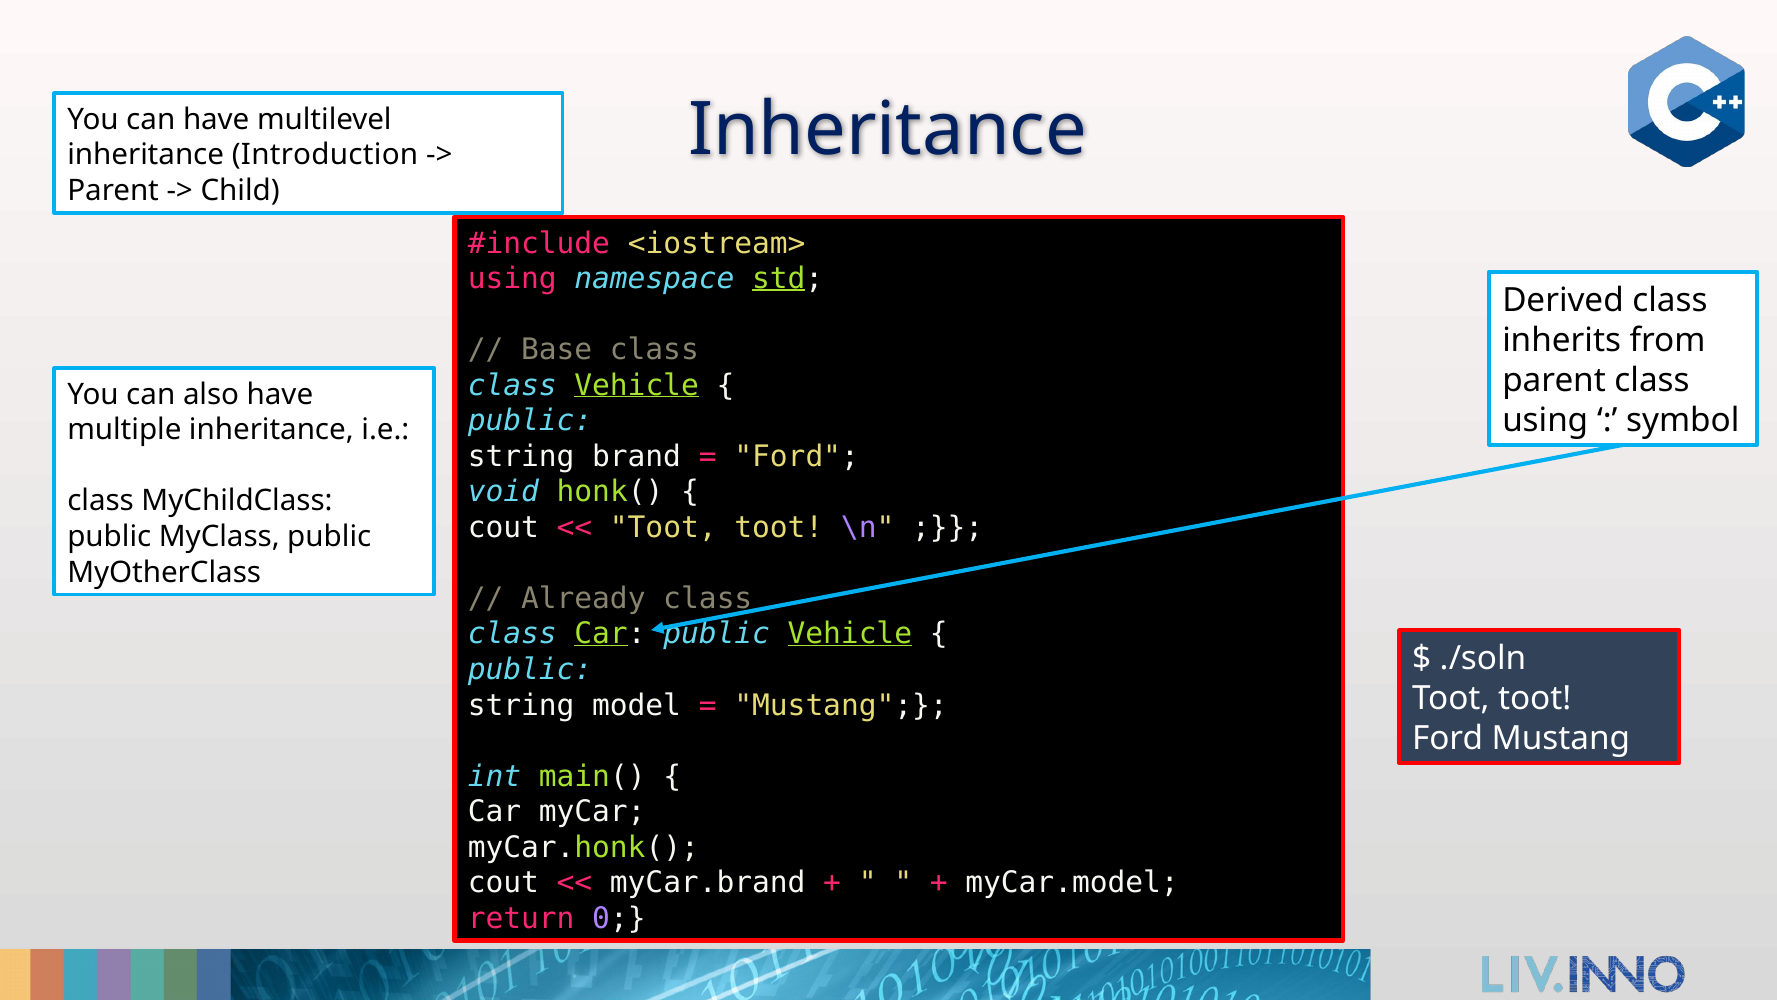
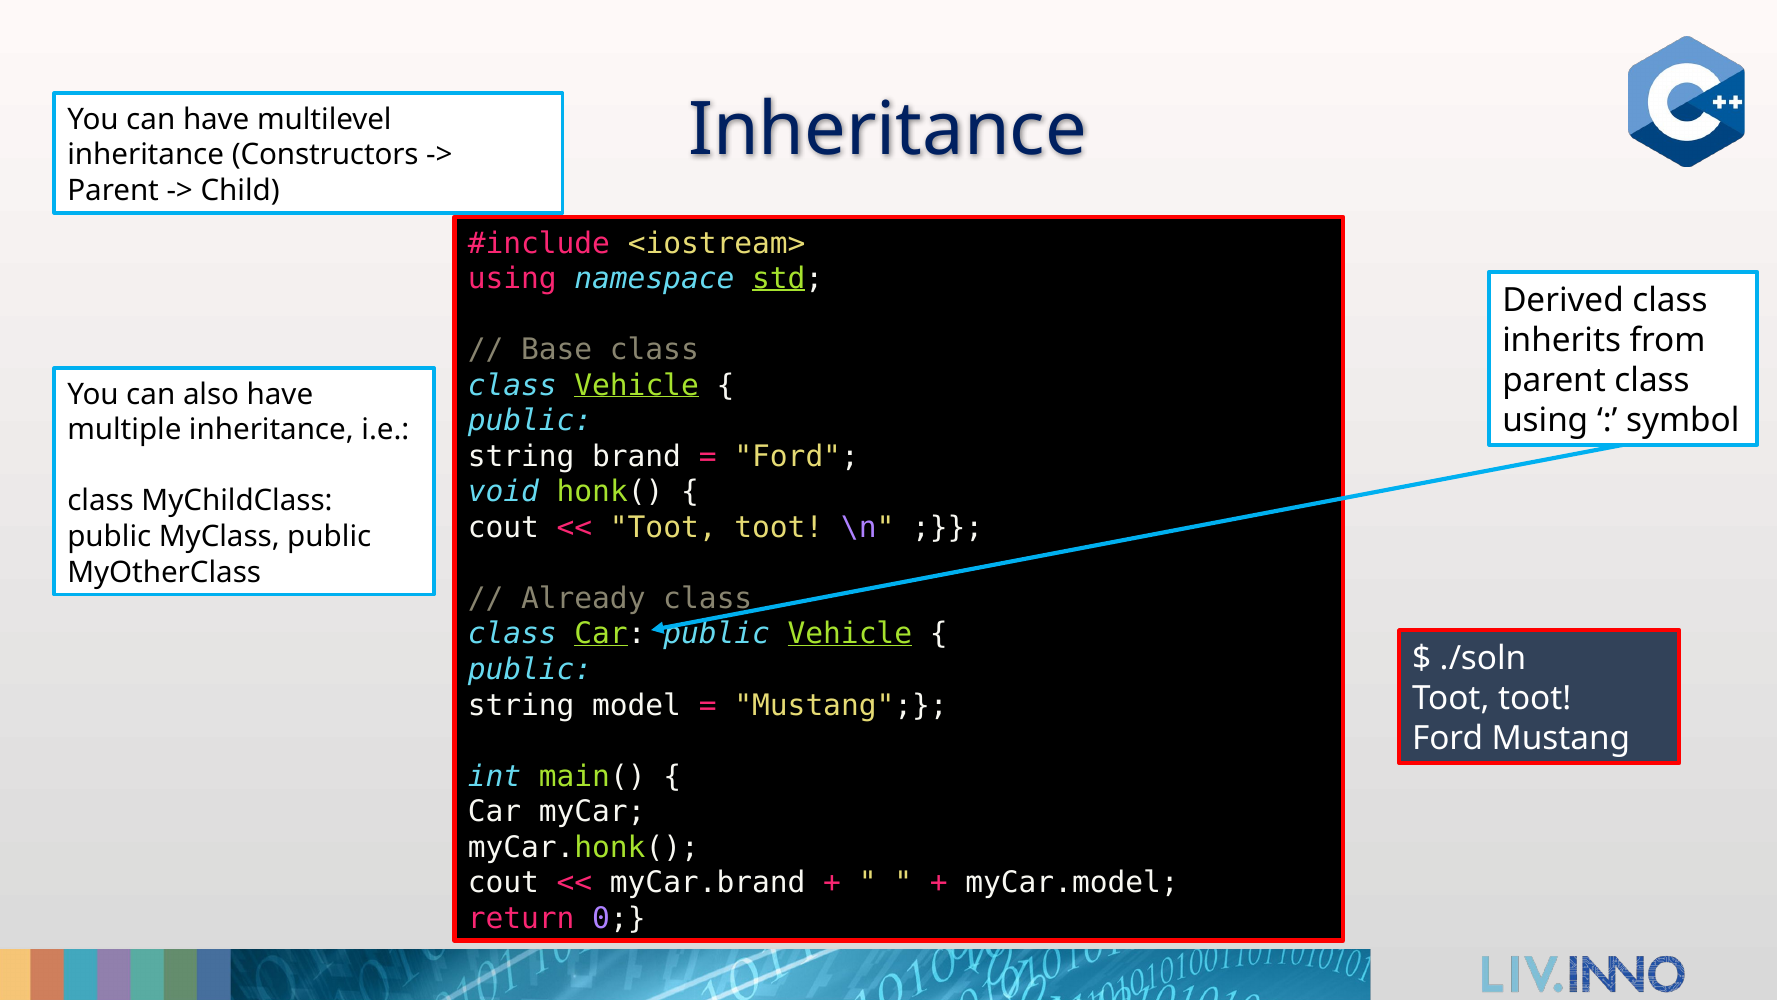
Introduction: Introduction -> Constructors
